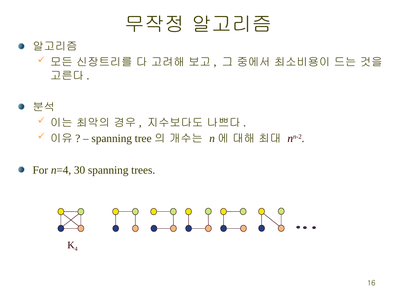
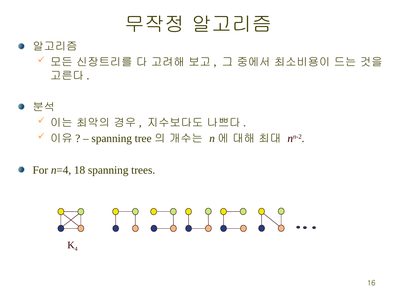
30: 30 -> 18
